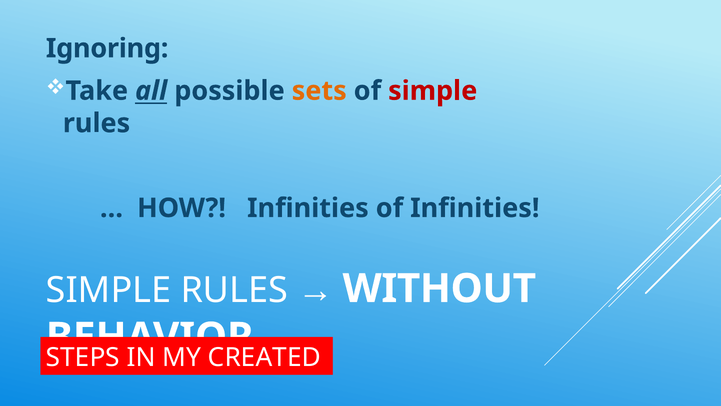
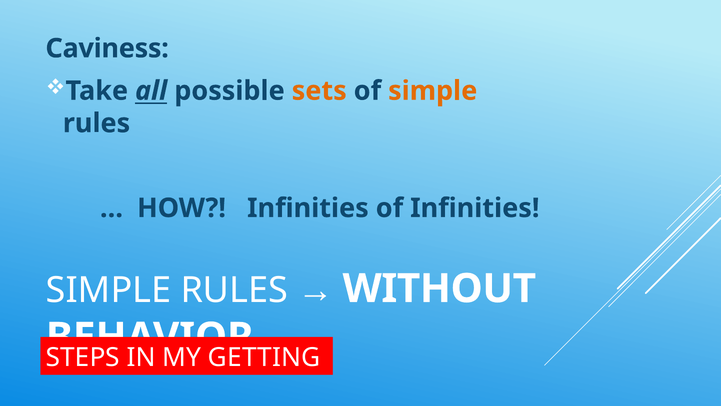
Ignoring: Ignoring -> Caviness
simple at (433, 91) colour: red -> orange
CREATED: CREATED -> GETTING
